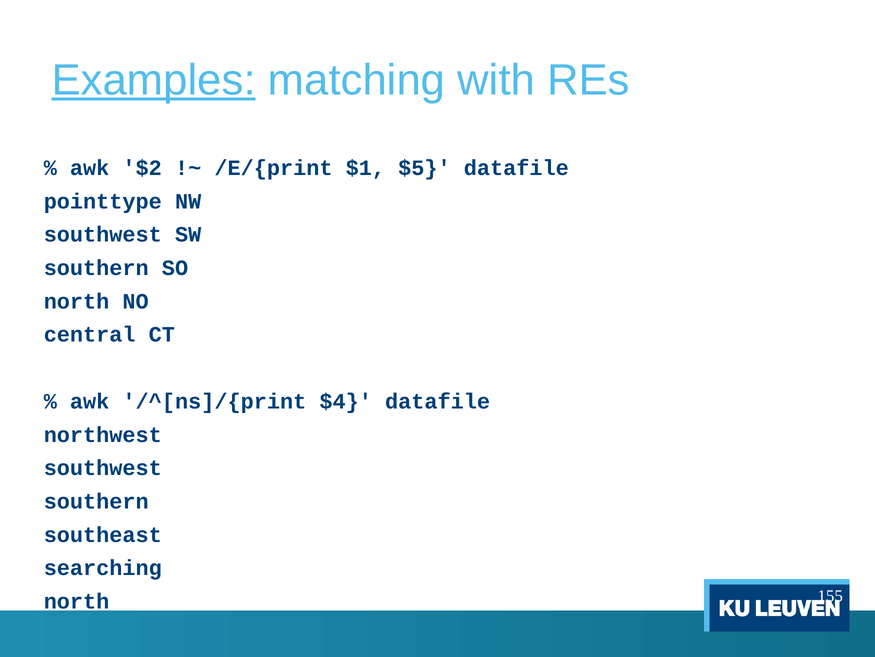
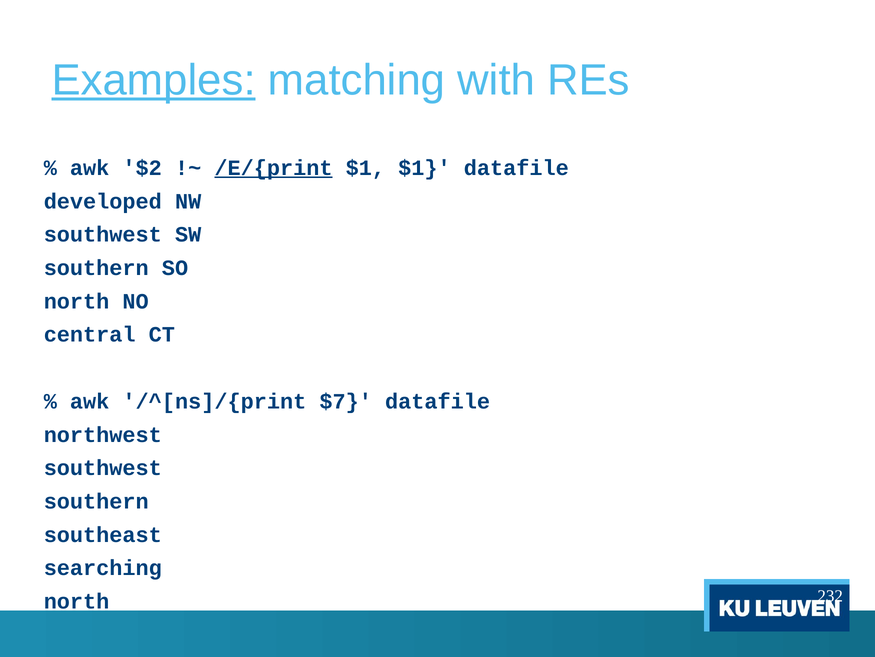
/E/{print underline: none -> present
$1 $5: $5 -> $1
pointtype: pointtype -> developed
$4: $4 -> $7
155: 155 -> 232
